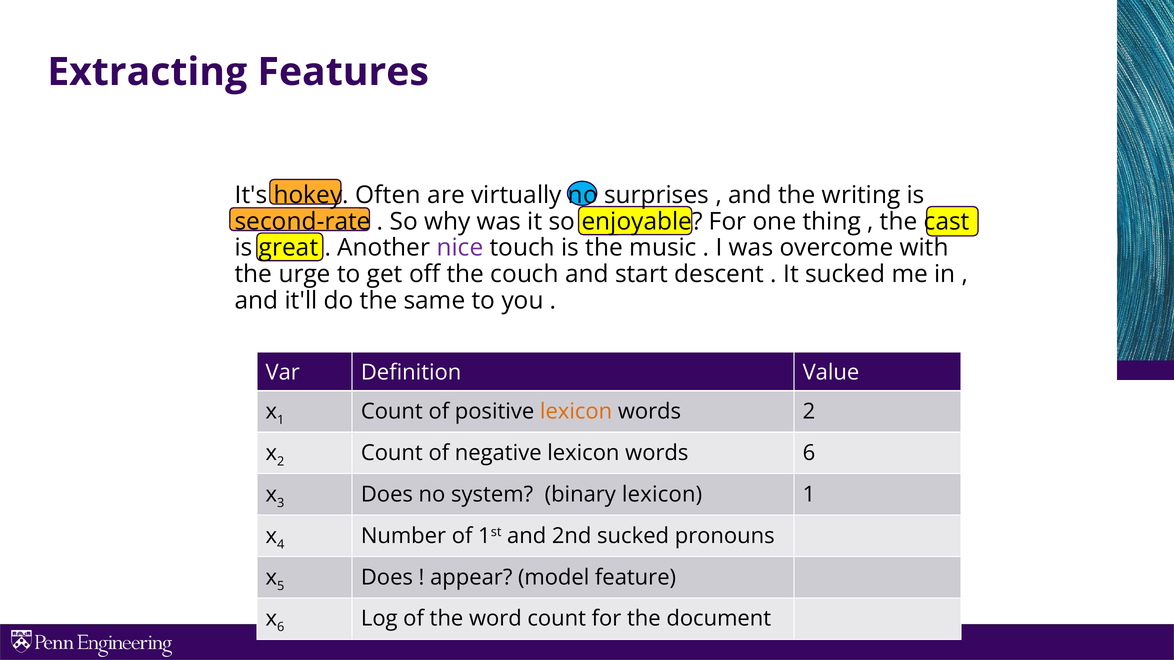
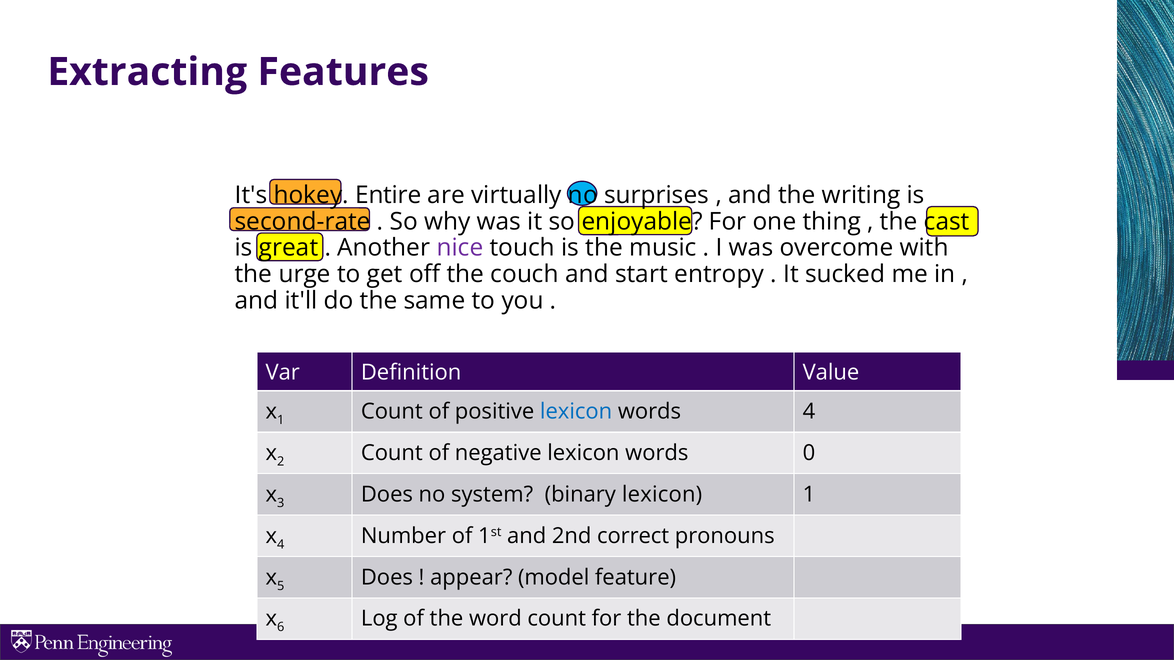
Often: Often -> Entire
descent: descent -> entropy
lexicon at (576, 412) colour: orange -> blue
words 2: 2 -> 4
words 6: 6 -> 0
2nd sucked: sucked -> correct
